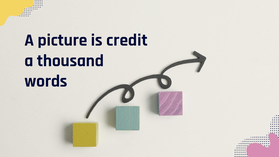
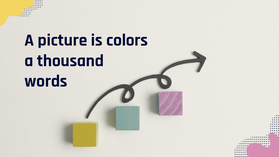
credit: credit -> colors
